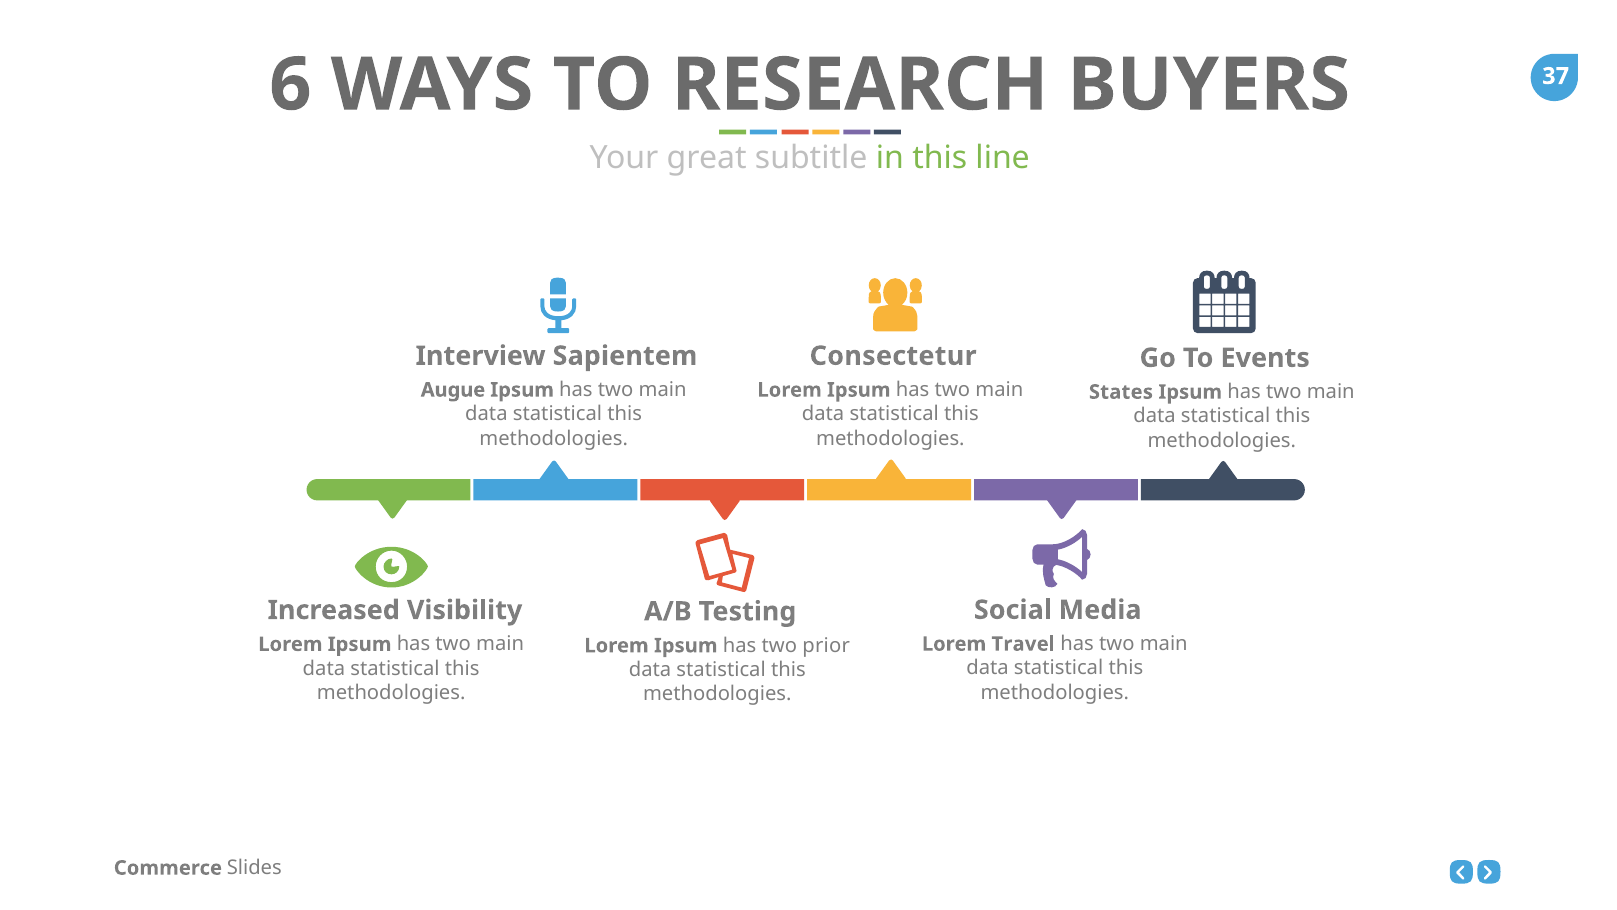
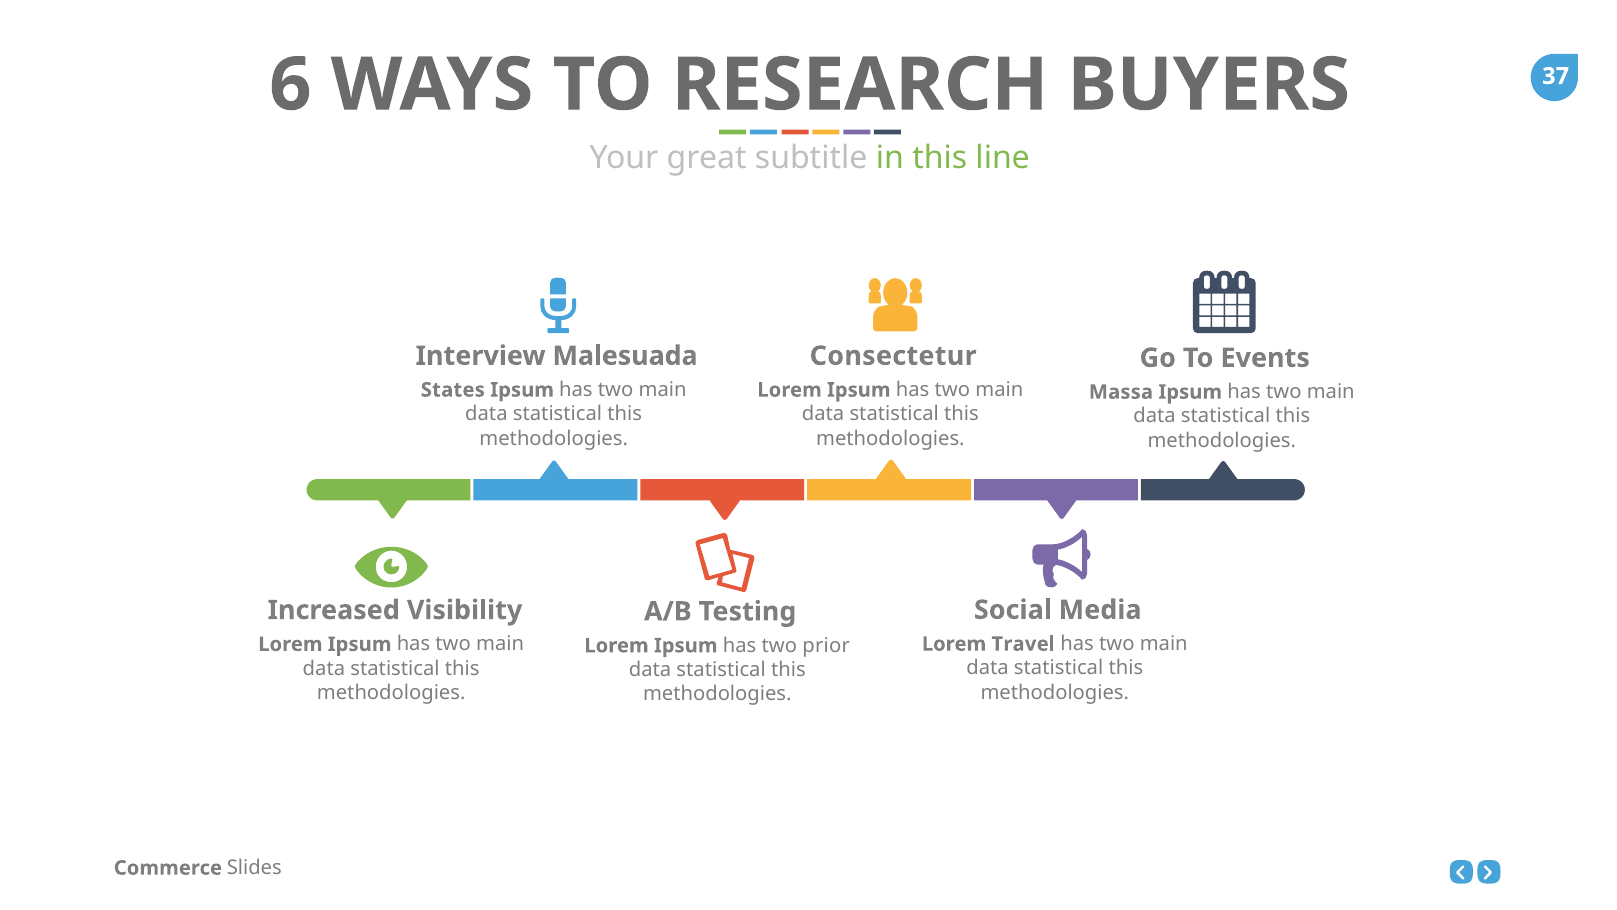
Sapientem: Sapientem -> Malesuada
Augue: Augue -> States
States: States -> Massa
